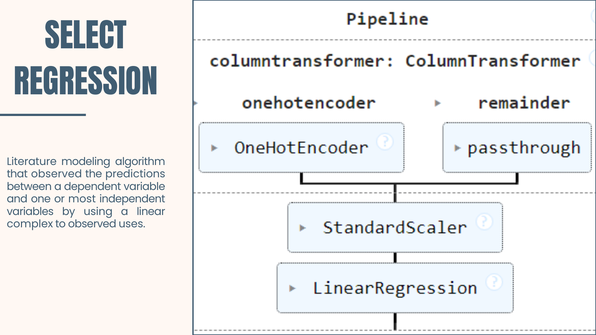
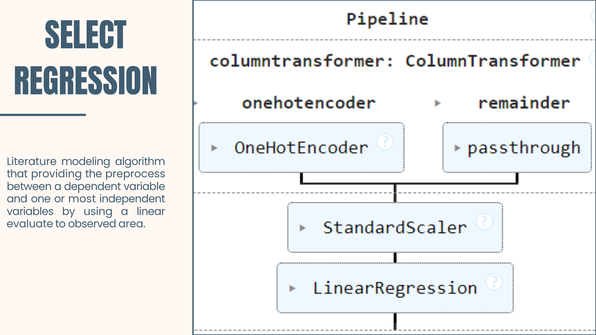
that observed: observed -> providing
predictions: predictions -> preprocess
complex: complex -> evaluate
uses: uses -> area
